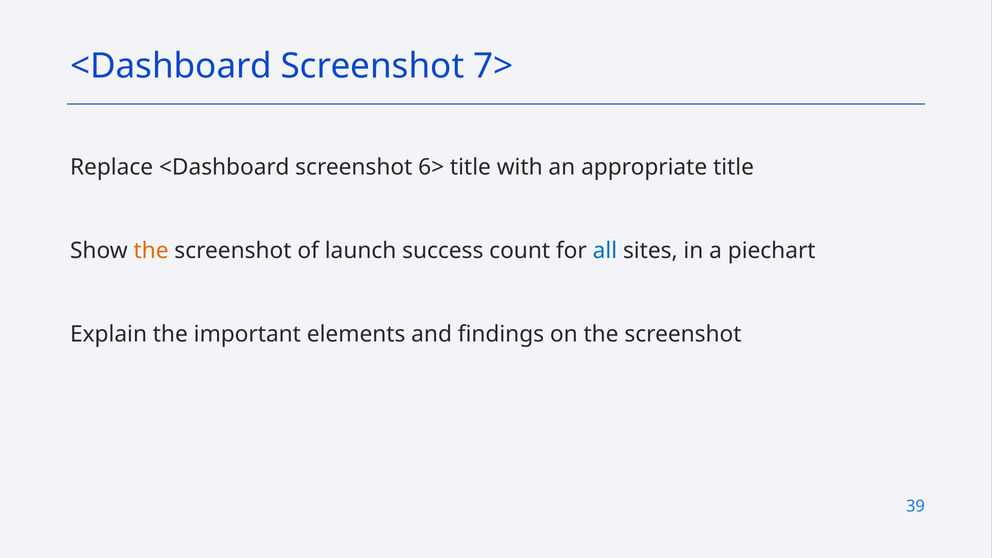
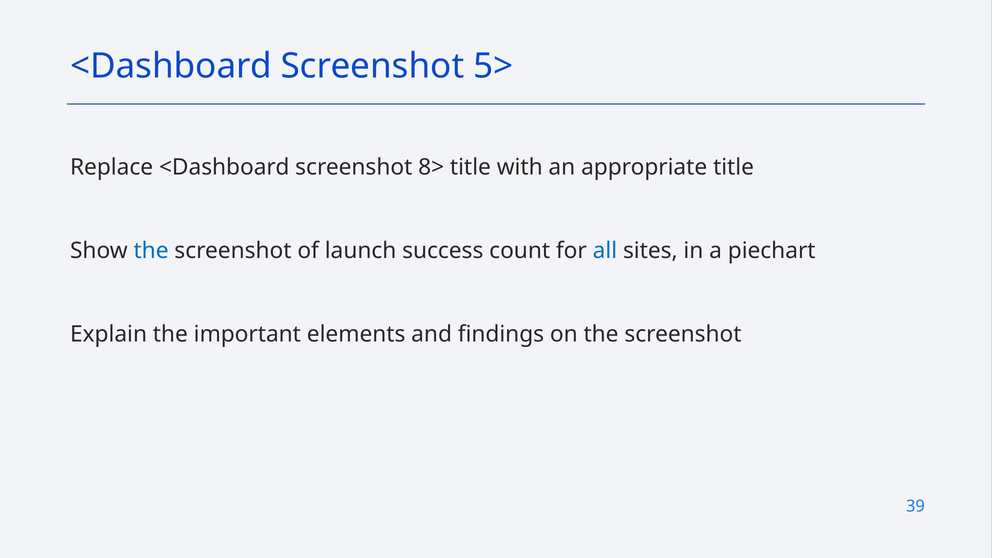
7>: 7> -> 5>
6>: 6> -> 8>
the at (151, 251) colour: orange -> blue
